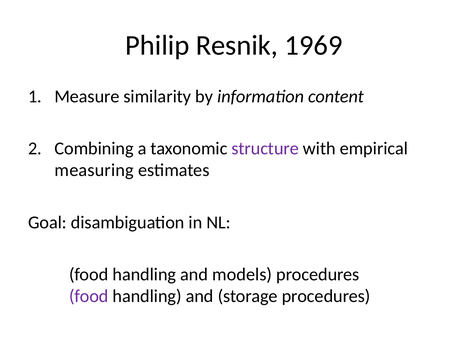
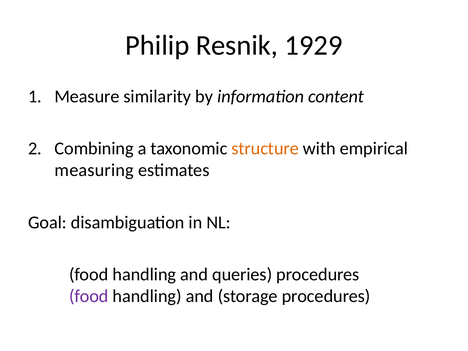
1969: 1969 -> 1929
structure colour: purple -> orange
models: models -> queries
